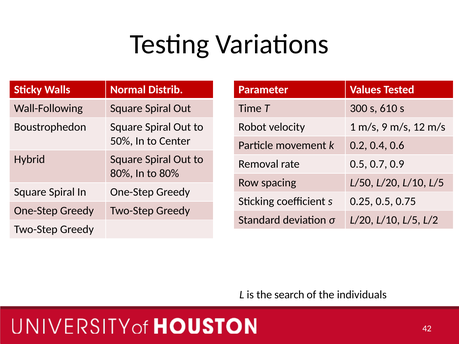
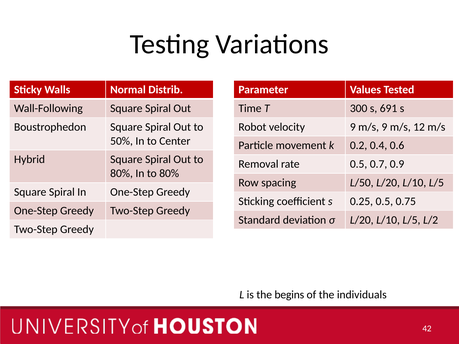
610: 610 -> 691
velocity 1: 1 -> 9
search: search -> begins
